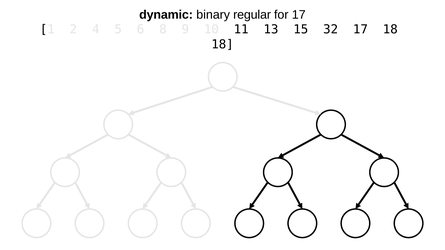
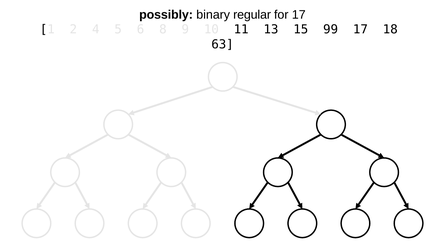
dynamic: dynamic -> possibly
32: 32 -> 99
18 at (223, 44): 18 -> 63
